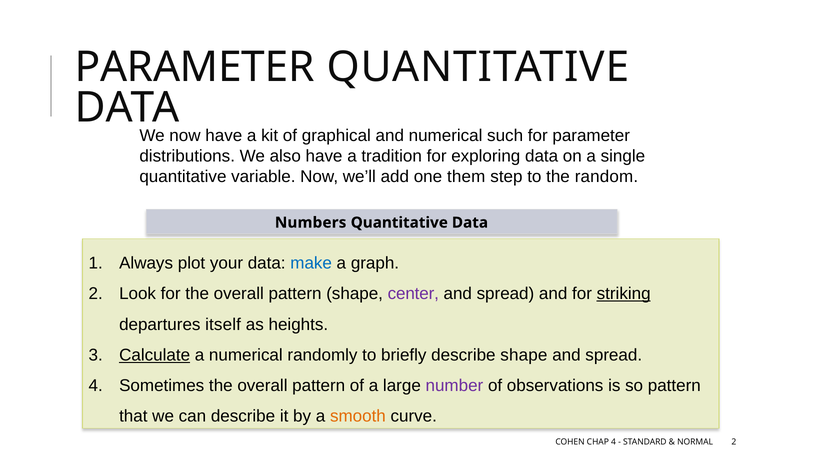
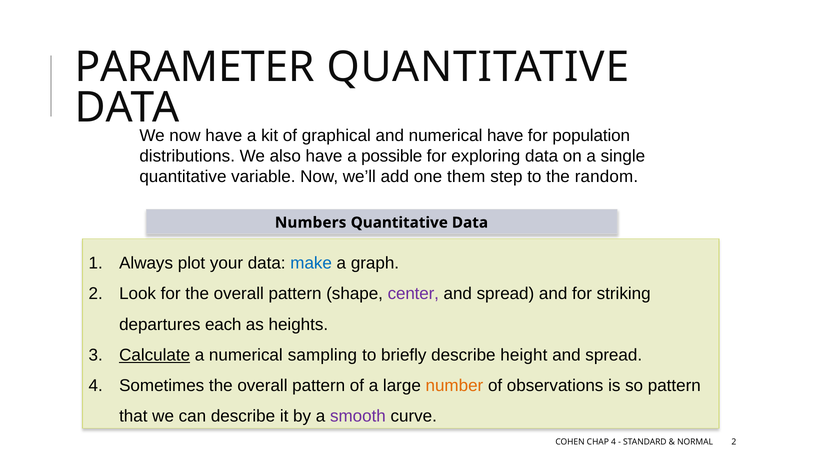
numerical such: such -> have
for parameter: parameter -> population
tradition: tradition -> possible
striking underline: present -> none
itself: itself -> each
randomly: randomly -> sampling
describe shape: shape -> height
number colour: purple -> orange
smooth colour: orange -> purple
